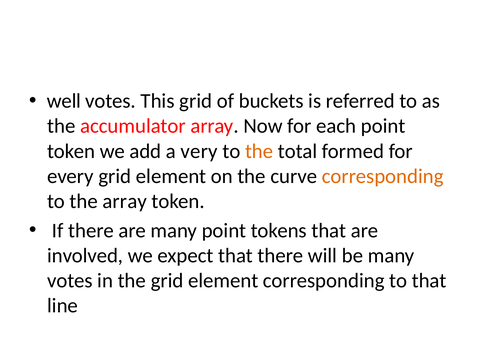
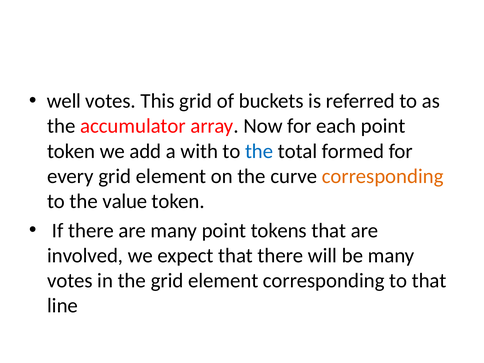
very: very -> with
the at (259, 151) colour: orange -> blue
the array: array -> value
